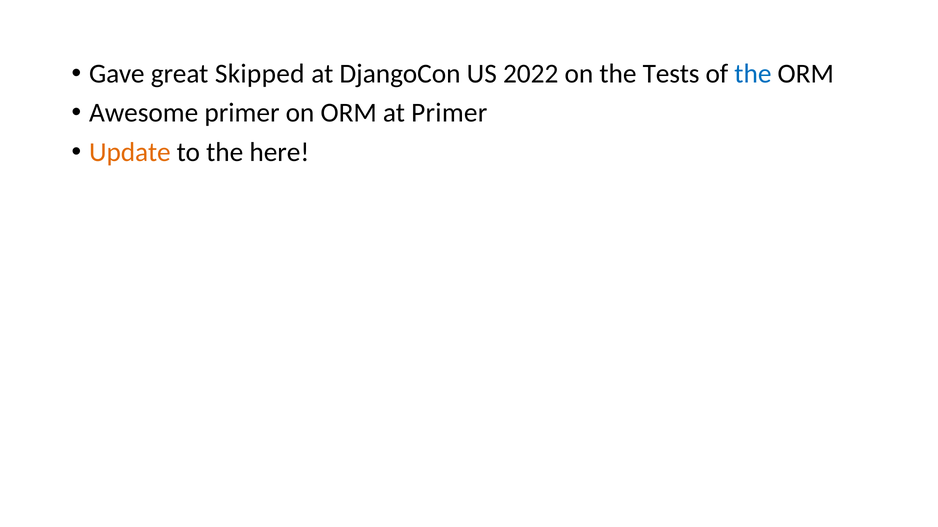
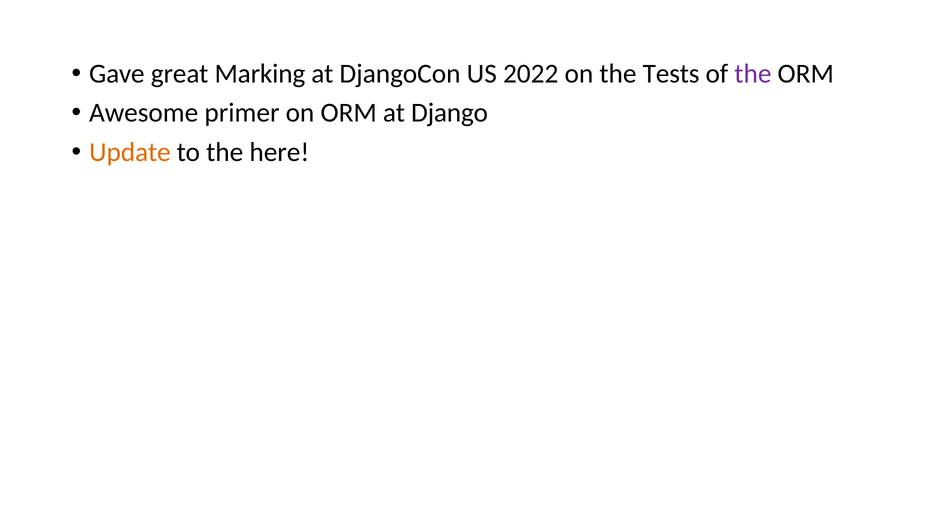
Skipped: Skipped -> Marking
the at (753, 74) colour: blue -> purple
at Primer: Primer -> Django
